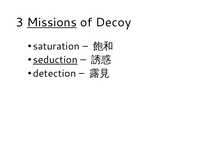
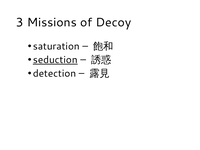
Missions underline: present -> none
